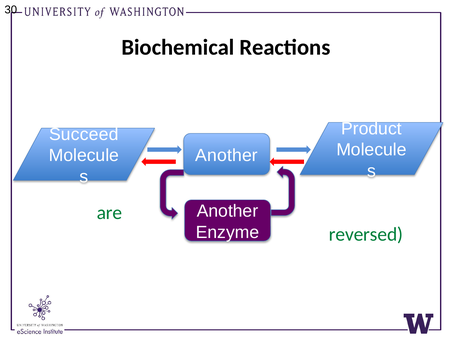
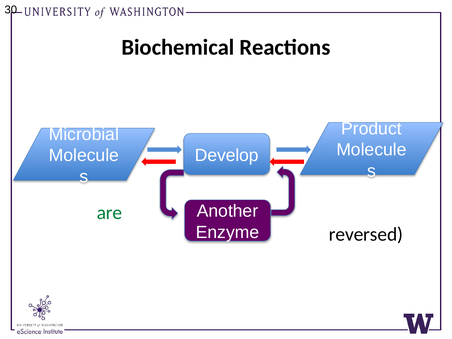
Succeed: Succeed -> Microbial
Another at (227, 155): Another -> Develop
reversed colour: green -> black
